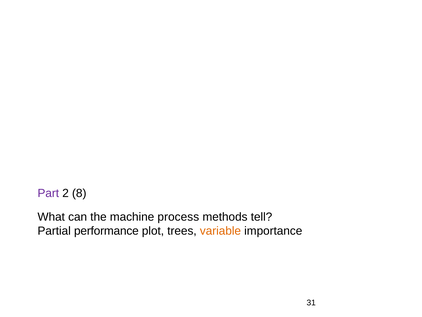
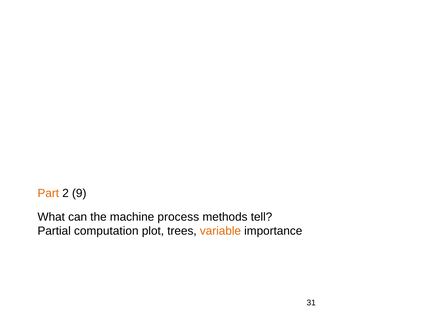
Part colour: purple -> orange
8: 8 -> 9
performance: performance -> computation
